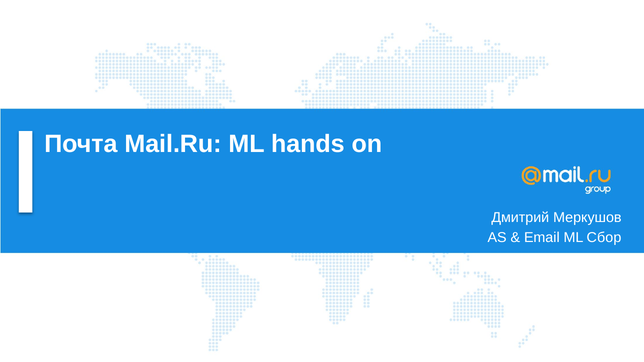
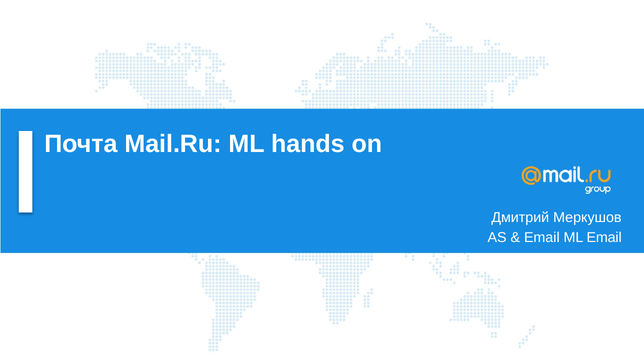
ML Сбор: Сбор -> Email
